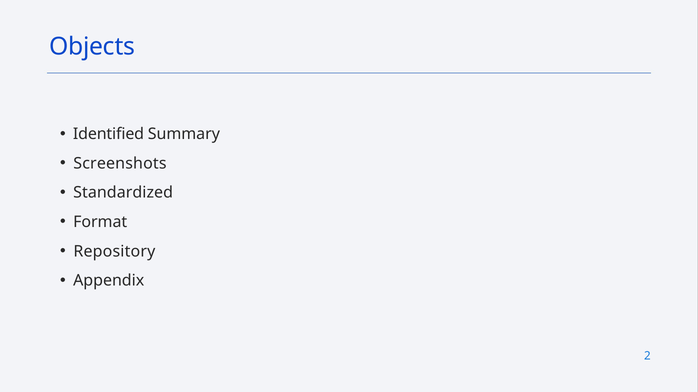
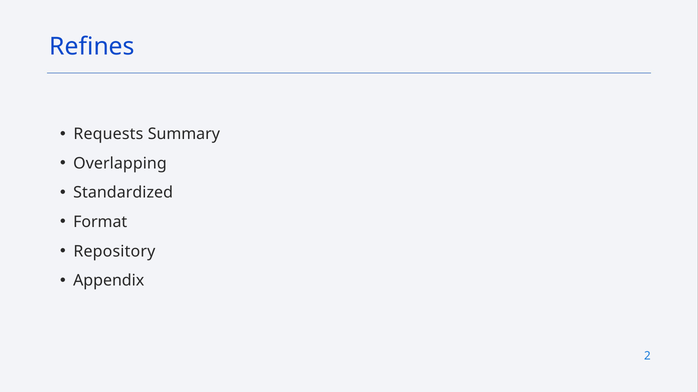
Objects: Objects -> Refines
Identified: Identified -> Requests
Screenshots: Screenshots -> Overlapping
